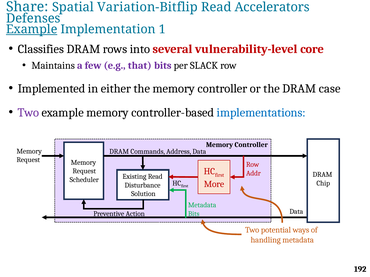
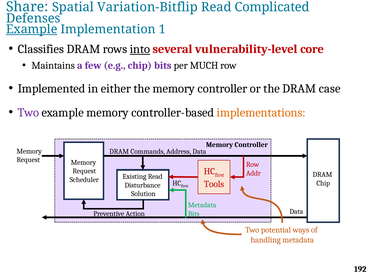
Accelerators: Accelerators -> Complicated
into underline: none -> present
e.g that: that -> chip
SLACK: SLACK -> MUCH
implementations colour: blue -> orange
More: More -> Tools
